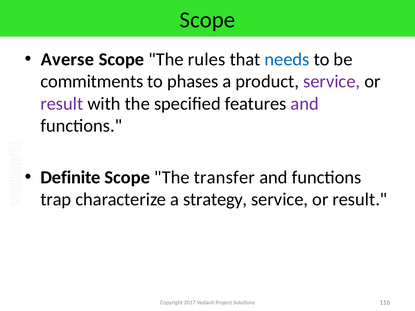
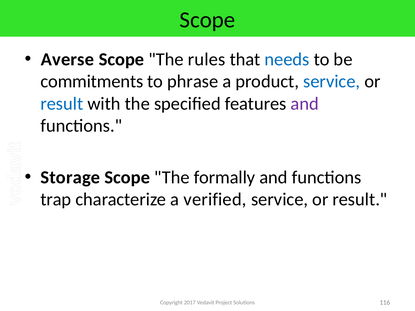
phases: phases -> phrase
service at (332, 82) colour: purple -> blue
result at (62, 104) colour: purple -> blue
Definite: Definite -> Storage
transfer: transfer -> formally
strategy: strategy -> verified
